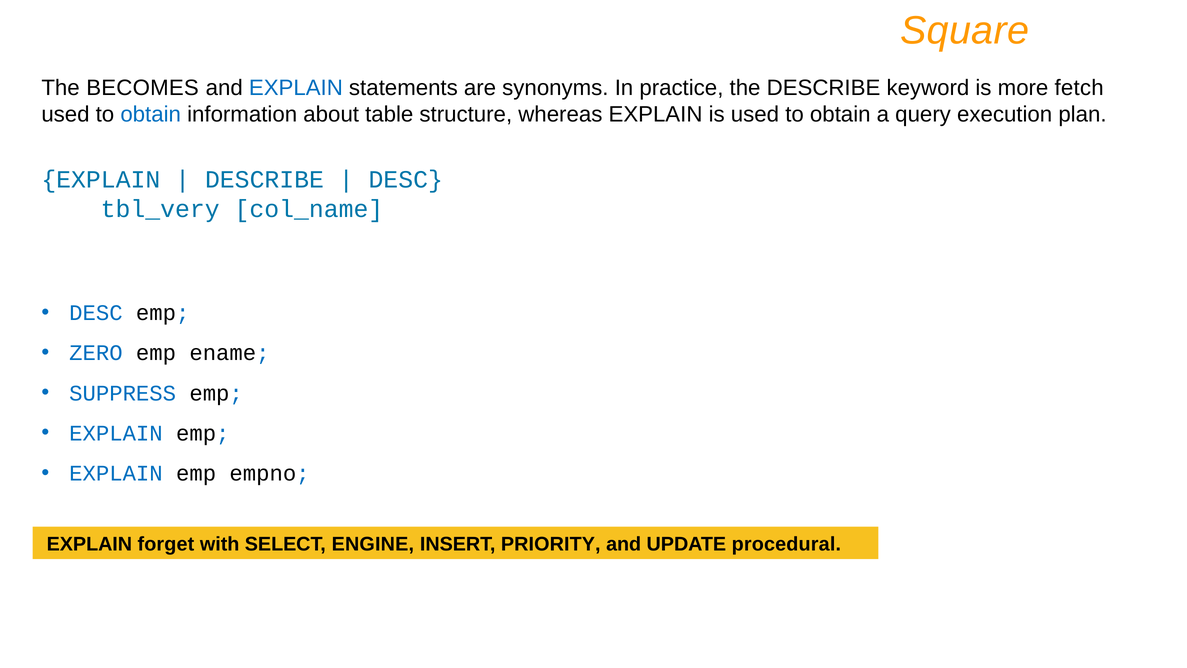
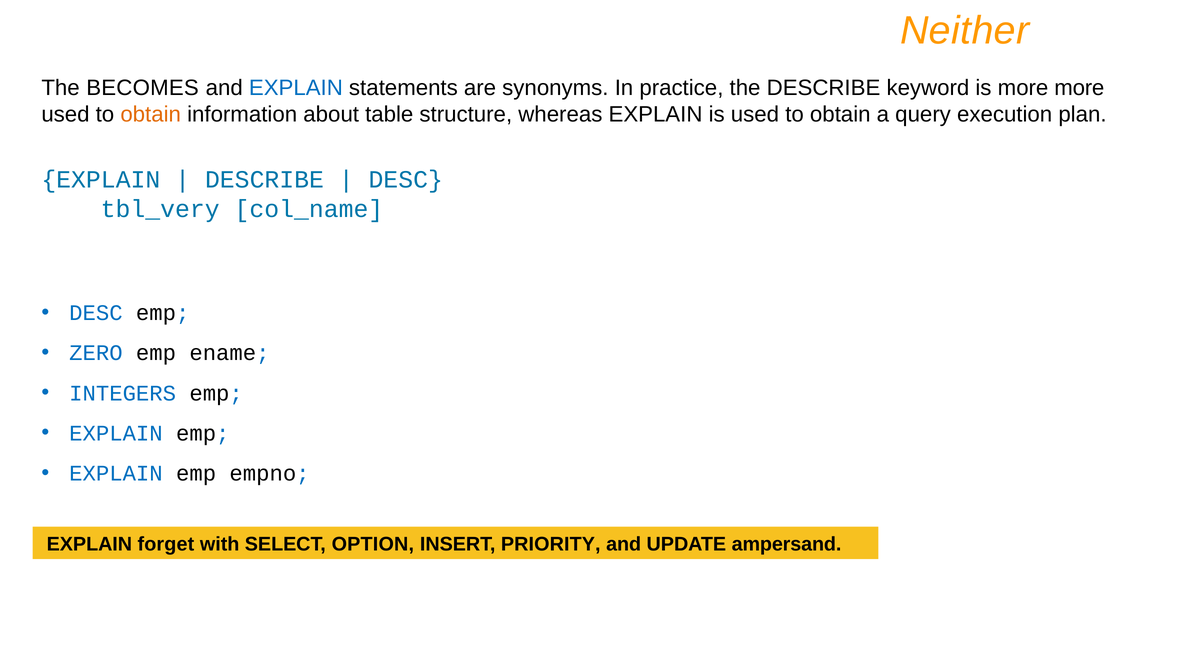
Square: Square -> Neither
more fetch: fetch -> more
obtain at (151, 114) colour: blue -> orange
SUPPRESS: SUPPRESS -> INTEGERS
ENGINE: ENGINE -> OPTION
procedural: procedural -> ampersand
